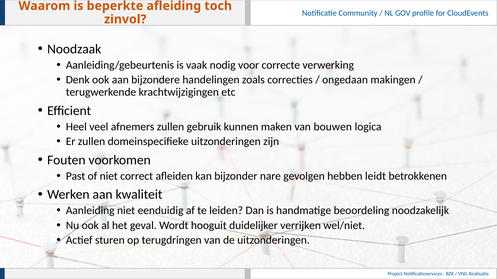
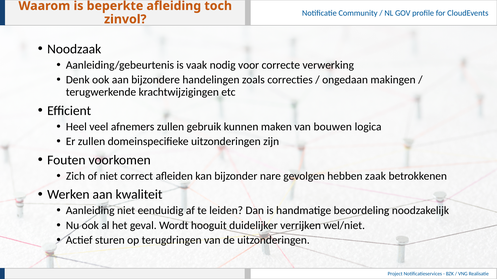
Past: Past -> Zich
leidt: leidt -> zaak
